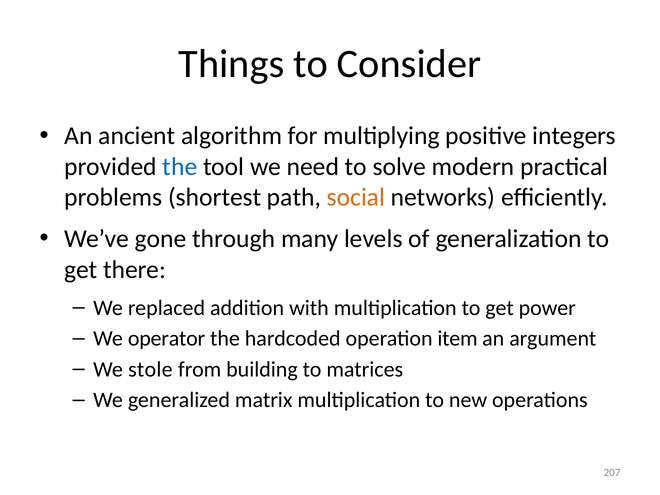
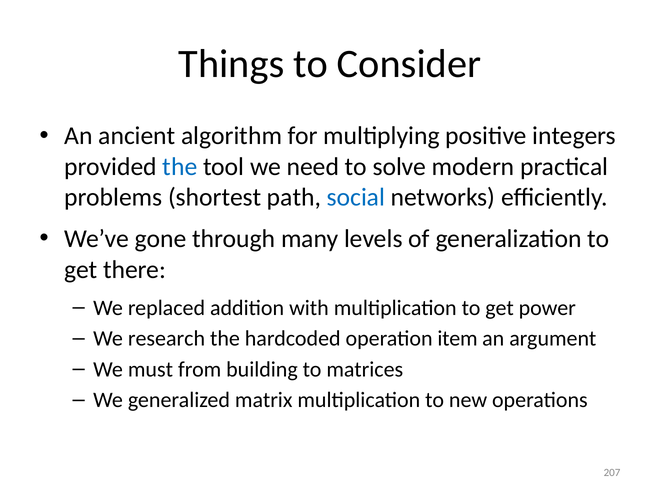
social colour: orange -> blue
operator: operator -> research
stole: stole -> must
